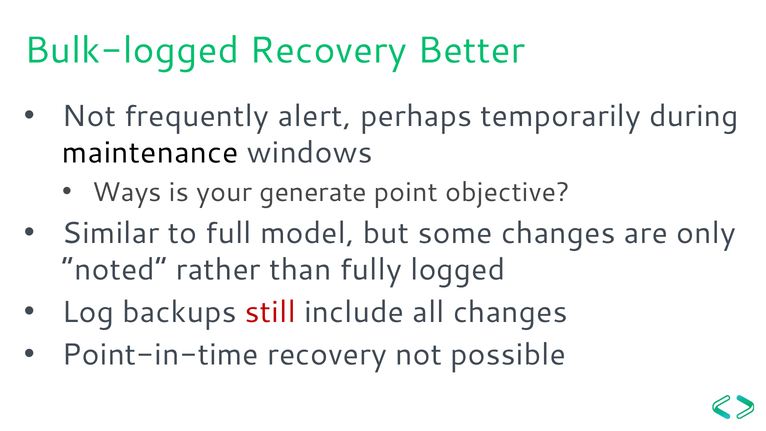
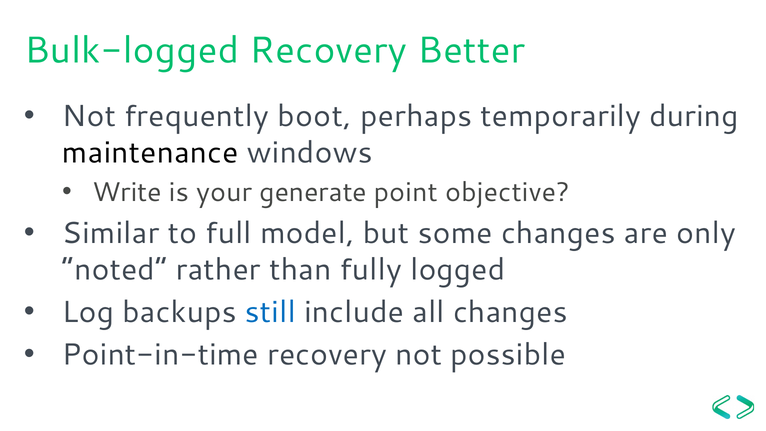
alert: alert -> boot
Ways: Ways -> Write
still colour: red -> blue
